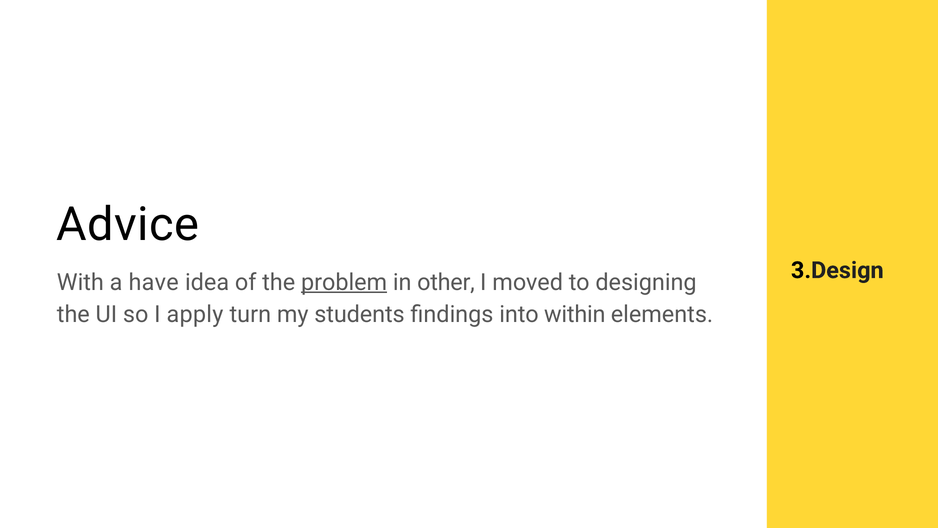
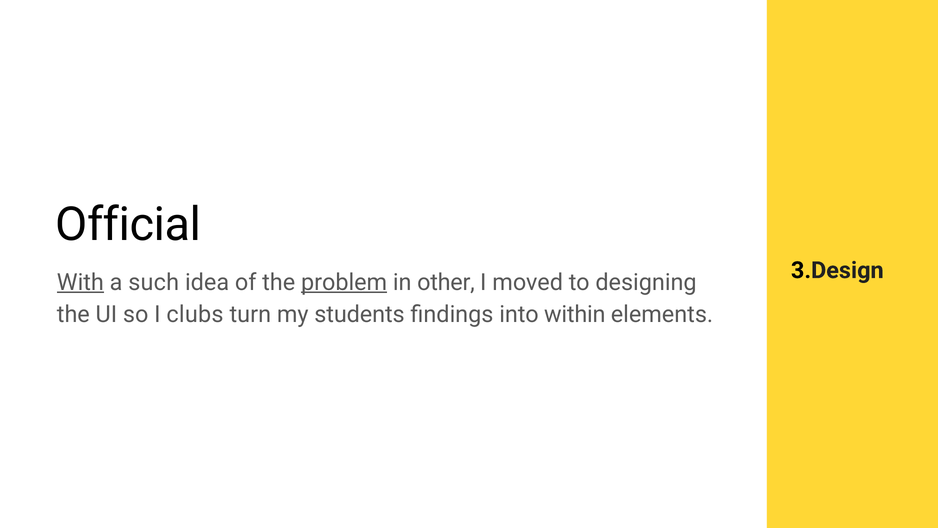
Advice: Advice -> Official
With underline: none -> present
have: have -> such
apply: apply -> clubs
